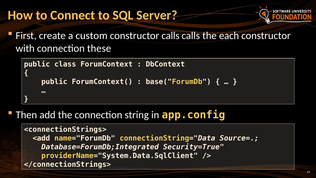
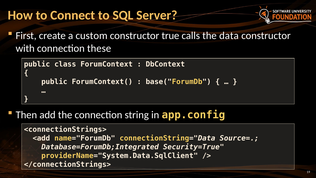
constructor calls: calls -> true
each: each -> data
